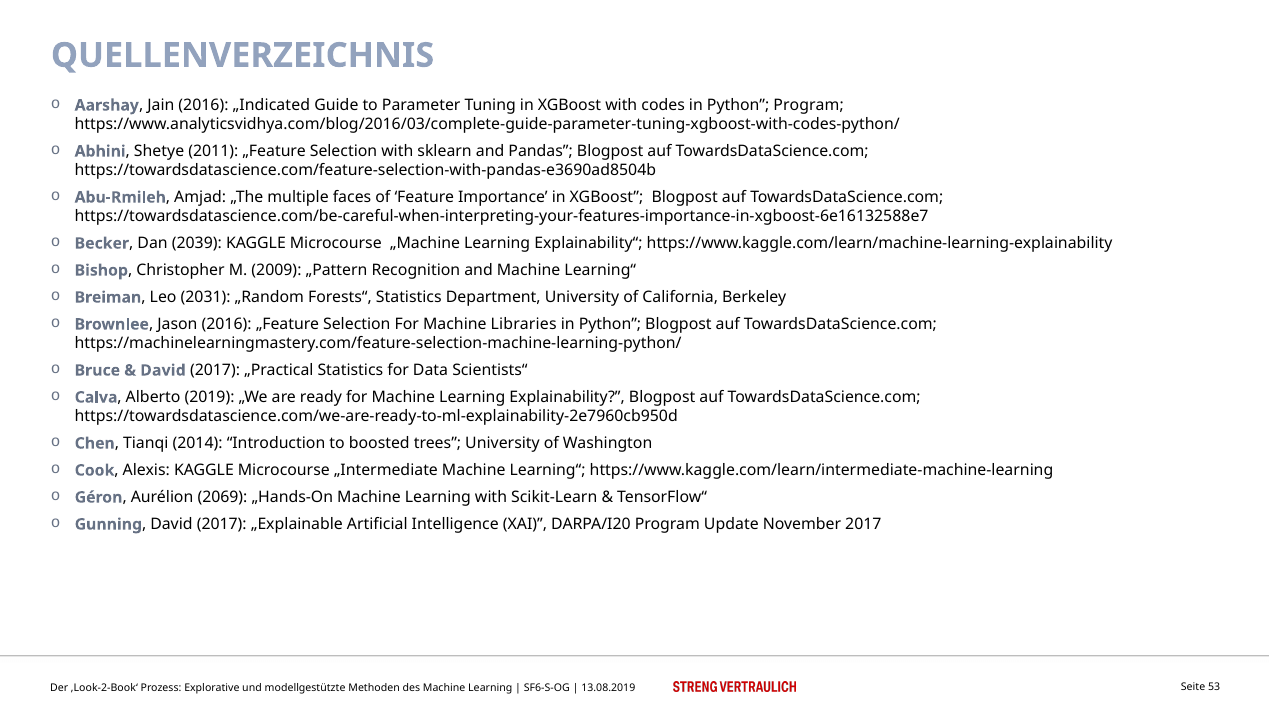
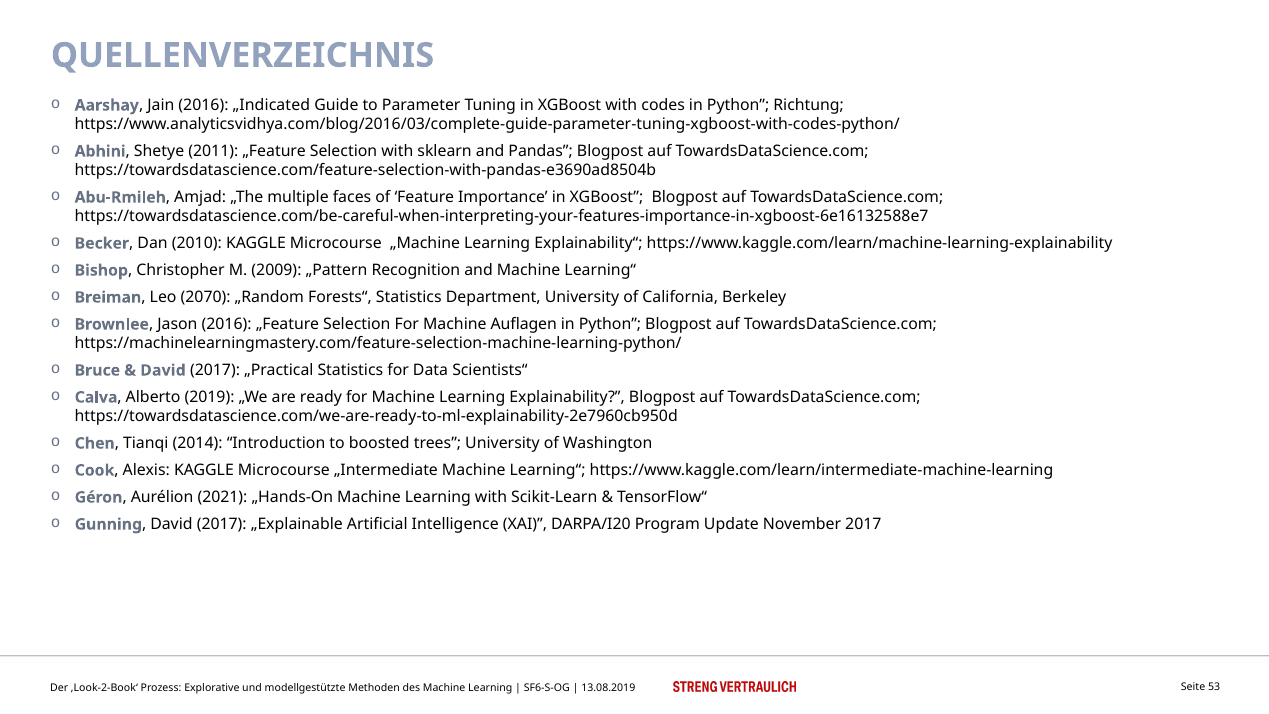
Python Program: Program -> Richtung
2039: 2039 -> 2010
2031: 2031 -> 2070
Libraries: Libraries -> Auflagen
2069: 2069 -> 2021
